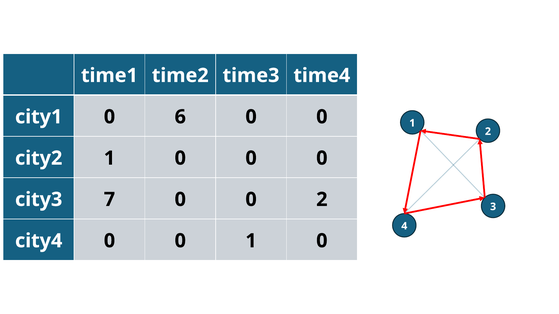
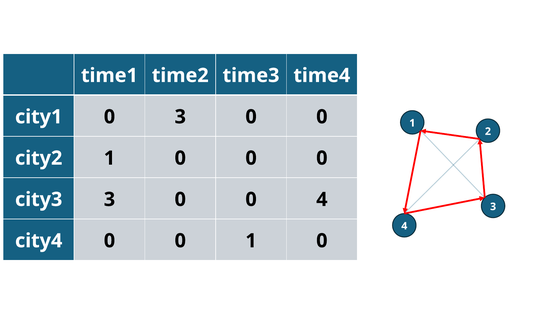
0 6: 6 -> 3
city3 7: 7 -> 3
0 2: 2 -> 4
